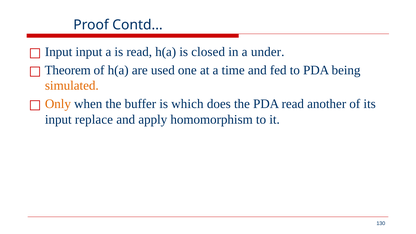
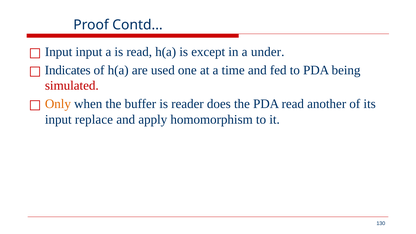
closed: closed -> except
Theorem: Theorem -> Indicates
simulated colour: orange -> red
which: which -> reader
